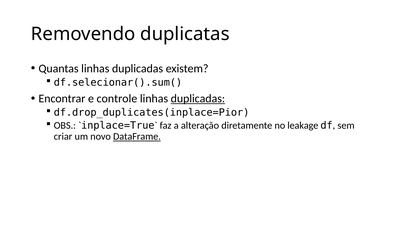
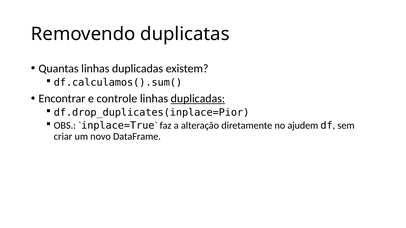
df.selecionar().sum(: df.selecionar().sum( -> df.calculamos().sum(
leakage: leakage -> ajudem
DataFrame underline: present -> none
